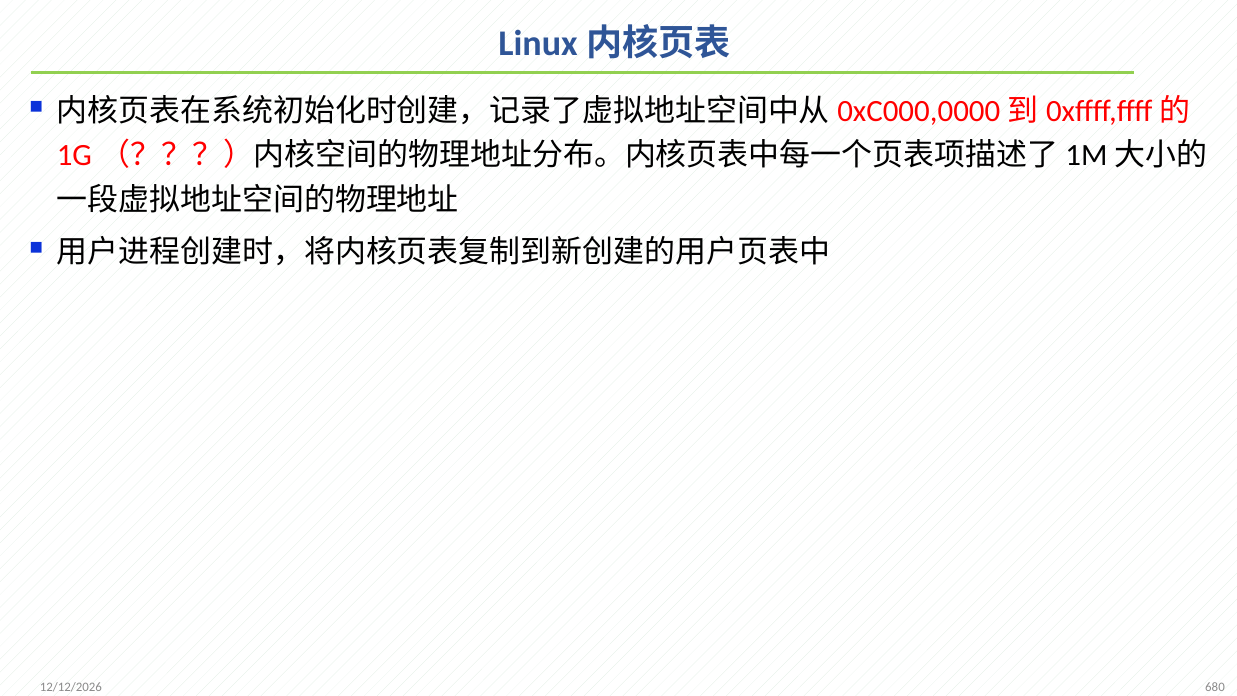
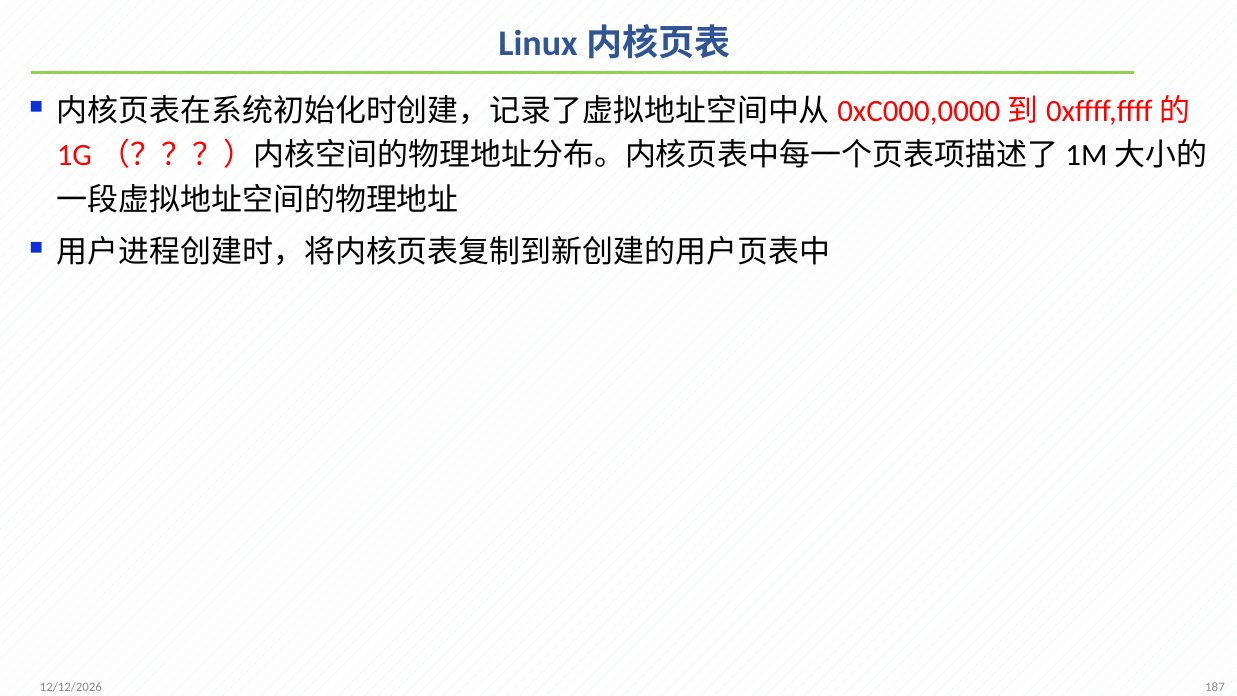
680: 680 -> 187
